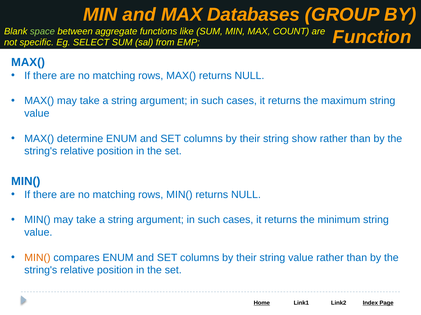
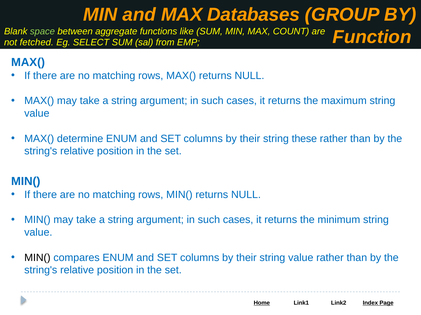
specific: specific -> fetched
show: show -> these
MIN( at (37, 258) colour: orange -> black
